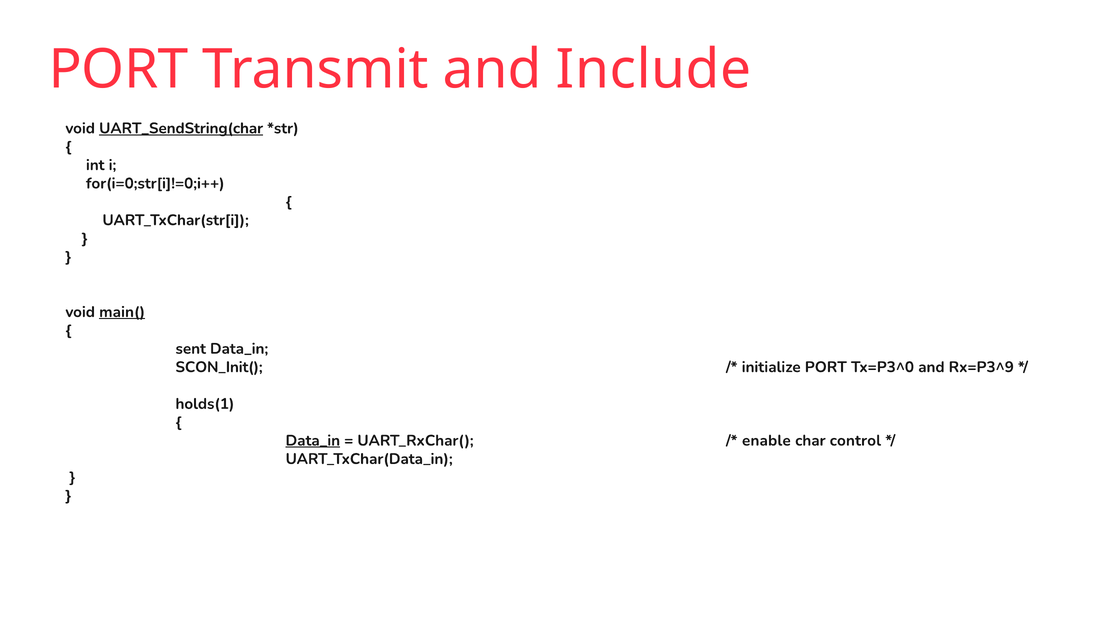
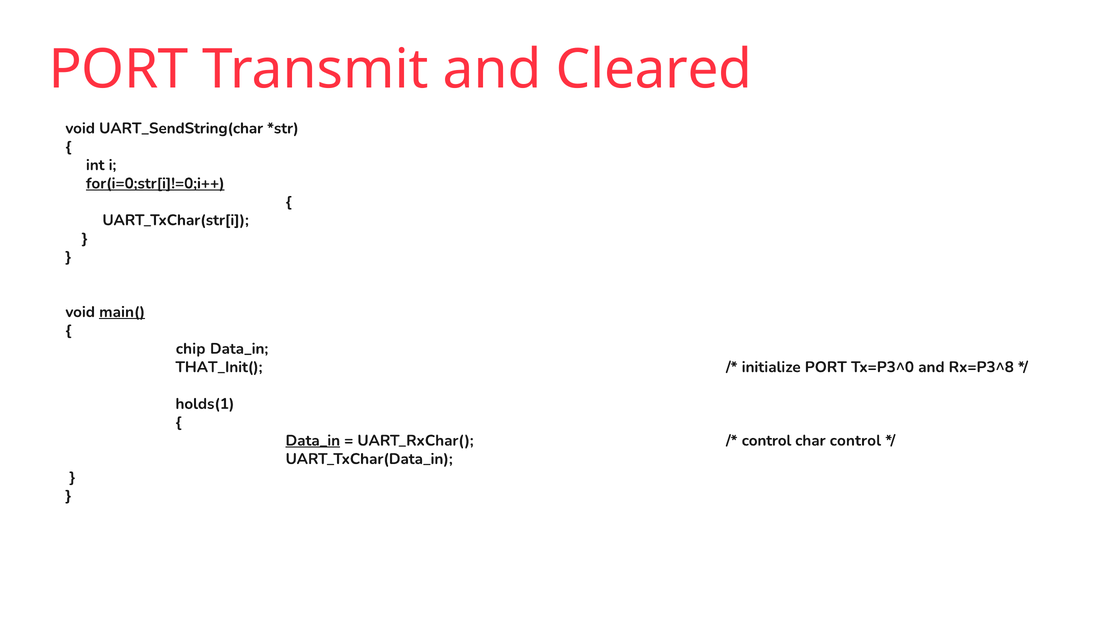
Include: Include -> Cleared
UART_SendString(char underline: present -> none
for(i=0;str[i]!=0;i++ underline: none -> present
sent: sent -> chip
SCON_Init(: SCON_Init( -> THAT_Init(
Rx=P3^9: Rx=P3^9 -> Rx=P3^8
enable at (766, 441): enable -> control
